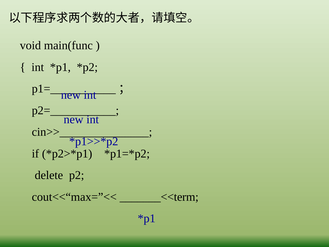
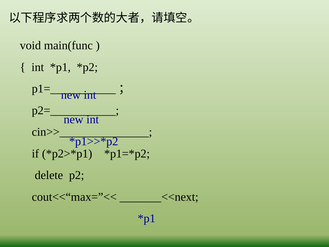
_______<<term: _______<<term -> _______<<next
